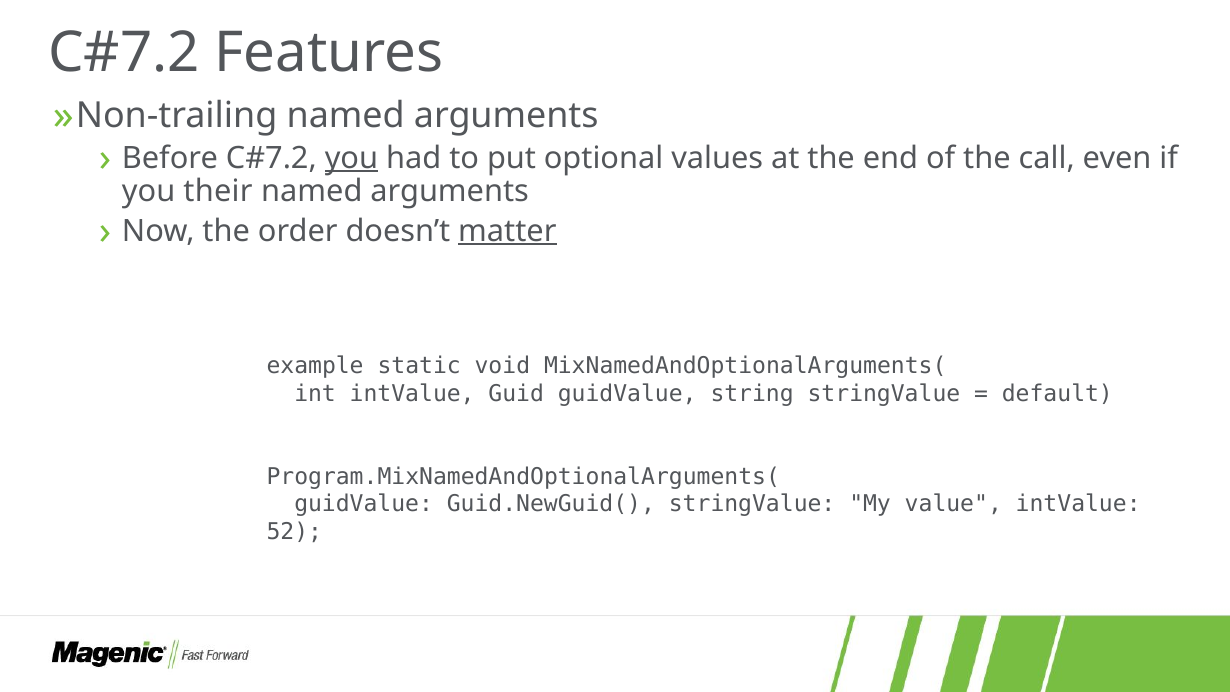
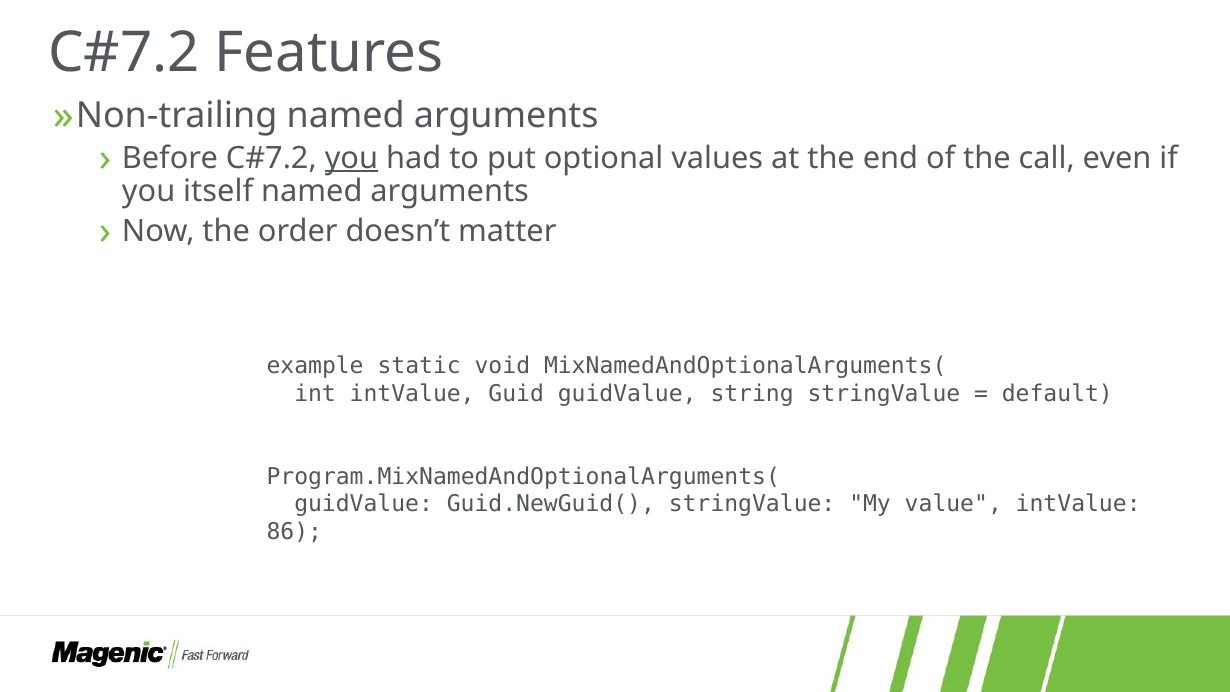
their: their -> itself
matter underline: present -> none
52: 52 -> 86
